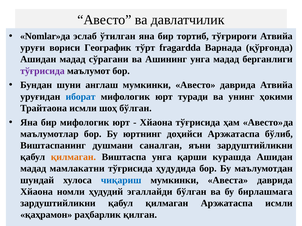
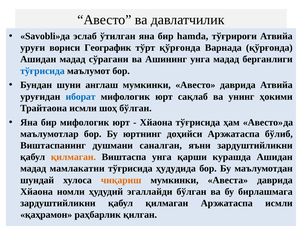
Nomlar»да: Nomlar»да -> Savobli»да
тортиб: тортиб -> hamda
тўрт fragardda: fragardda -> қўрғонда
тўғрисида at (42, 71) colour: purple -> blue
туради: туради -> сақлаб
чиқариш colour: blue -> orange
